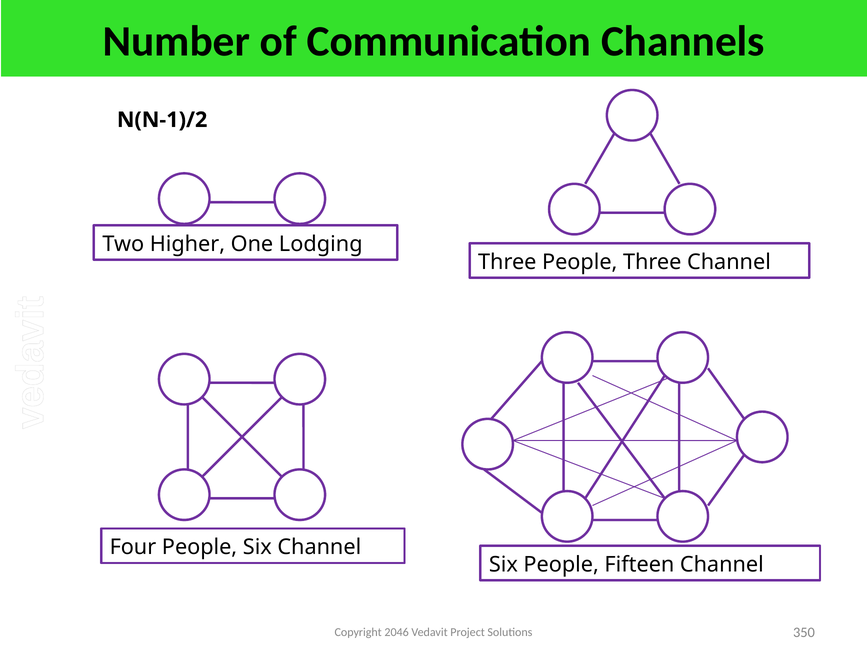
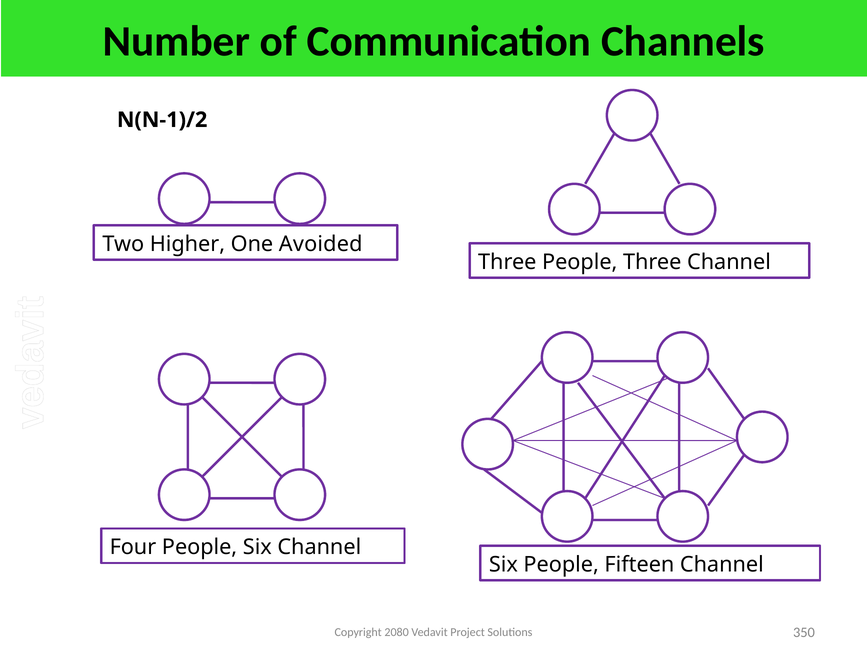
Lodging: Lodging -> Avoided
2046: 2046 -> 2080
